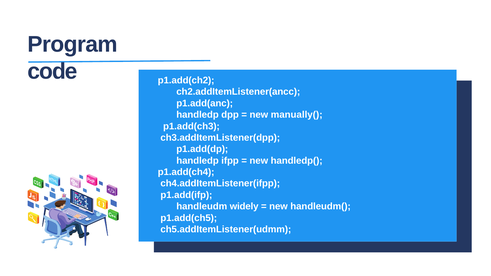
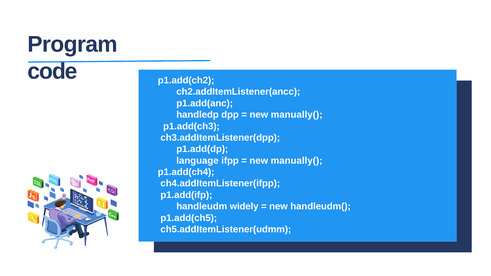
handledp at (198, 161): handledp -> language
handledp( at (297, 161): handledp( -> manually(
